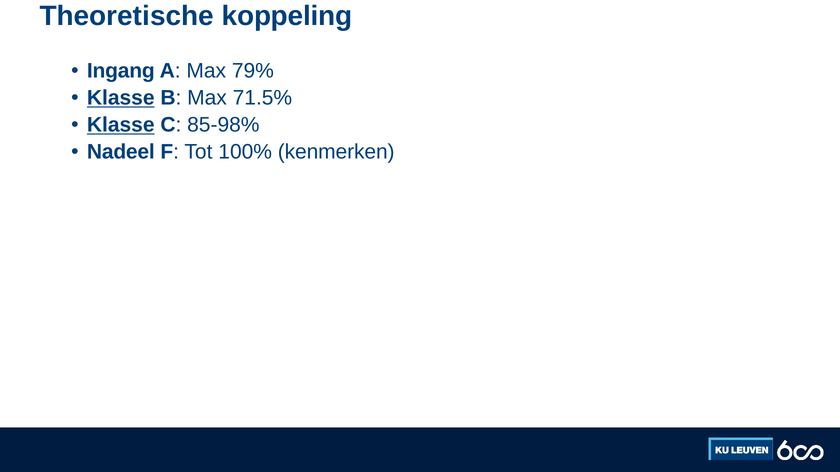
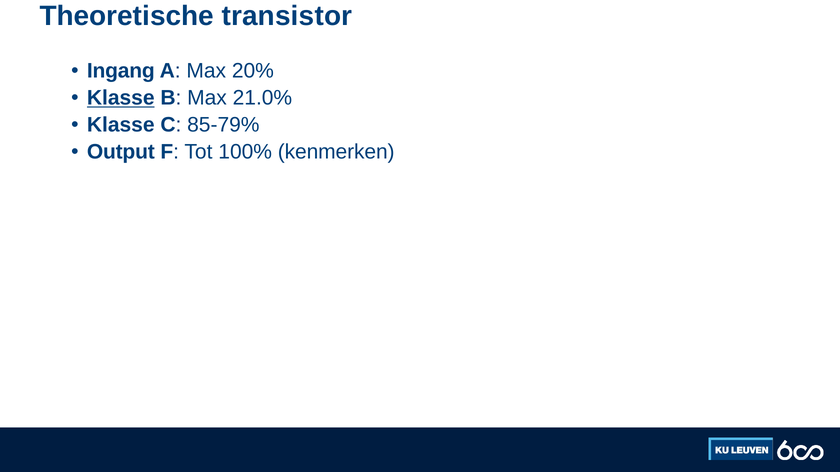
koppeling: koppeling -> transistor
79%: 79% -> 20%
71.5%: 71.5% -> 21.0%
Klasse at (121, 125) underline: present -> none
85-98%: 85-98% -> 85-79%
Nadeel: Nadeel -> Output
